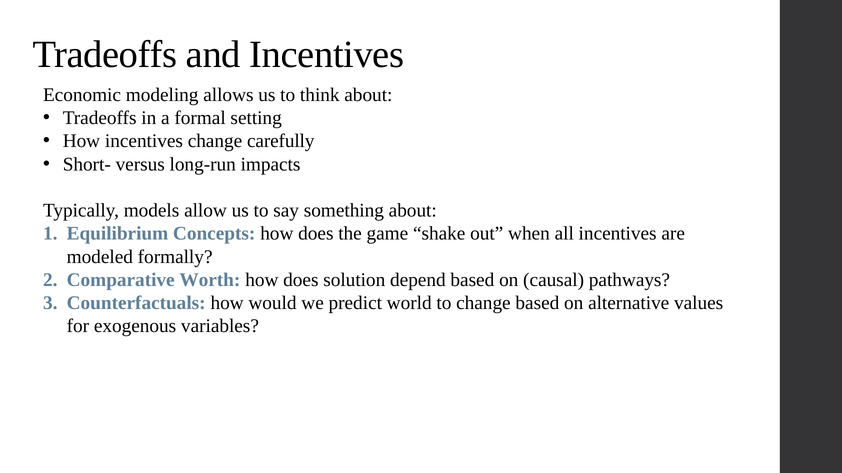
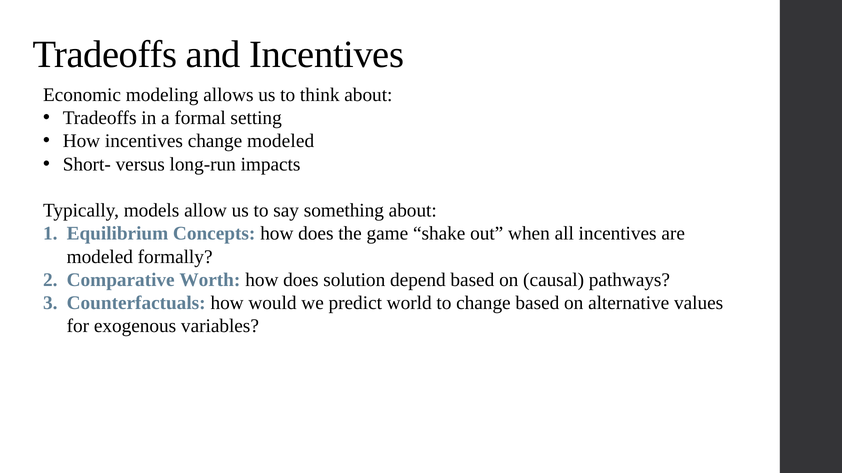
change carefully: carefully -> modeled
